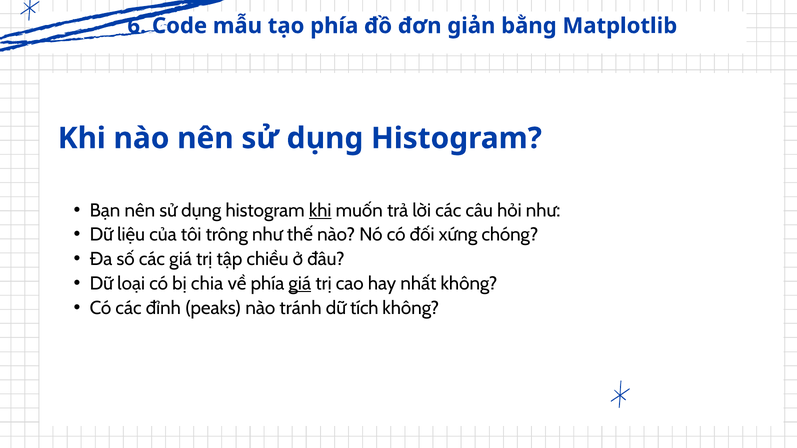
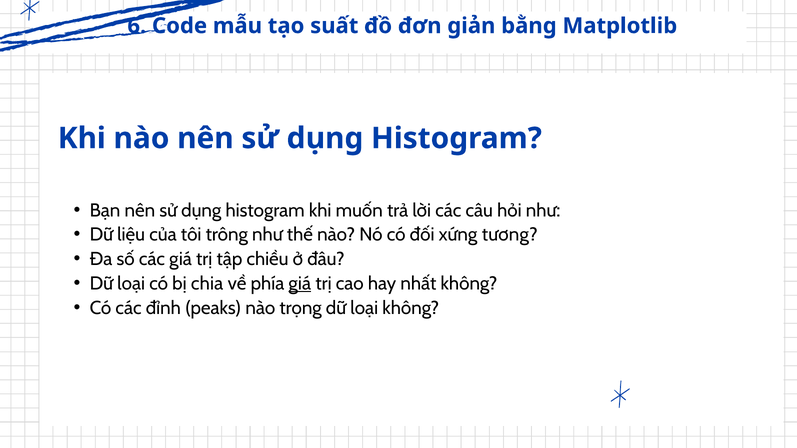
phía at (334, 26): phía -> suất
khi at (320, 211) underline: present -> none
chóng: chóng -> tương
tránh: tránh -> trọng
tích at (364, 308): tích -> loại
